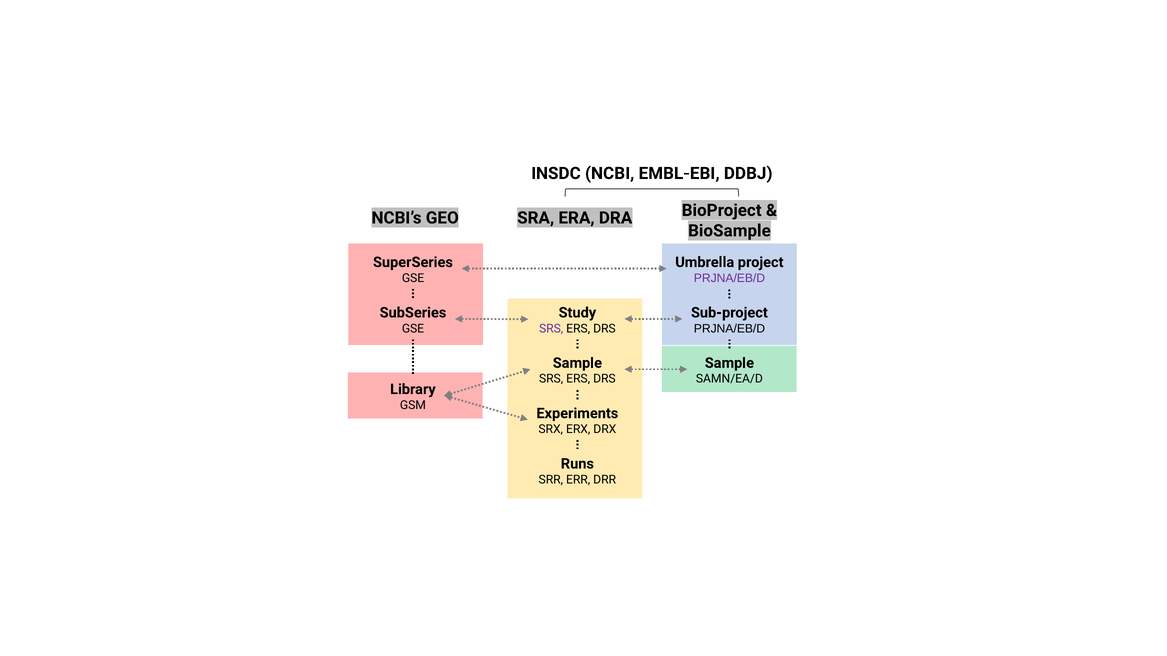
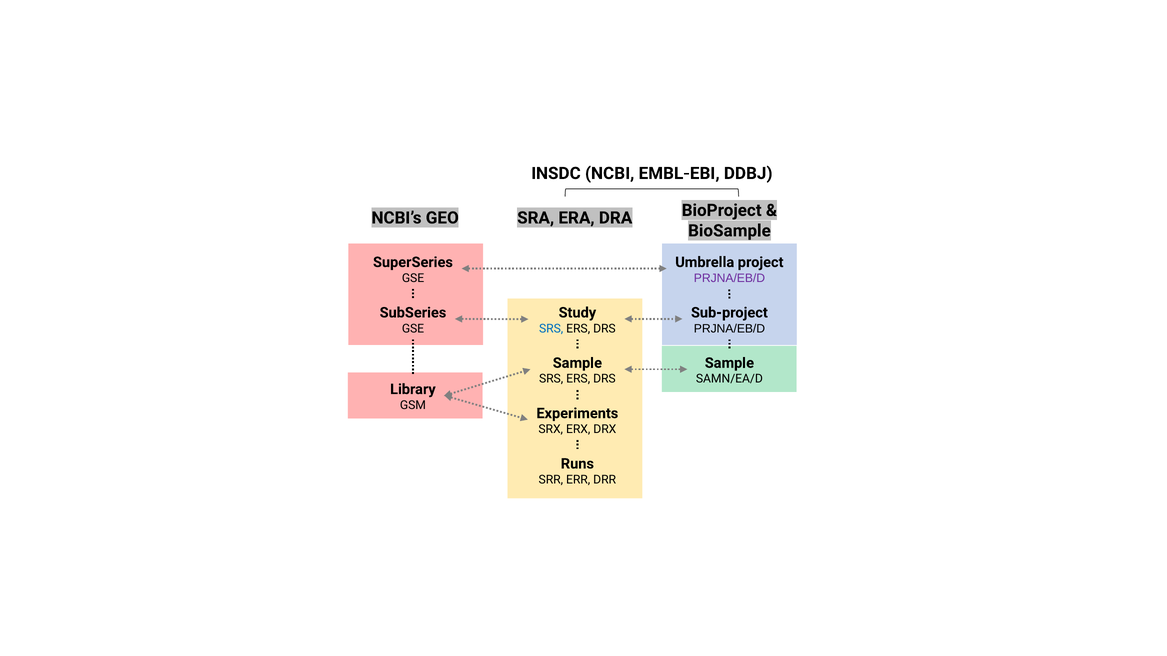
SRS at (551, 329) colour: purple -> blue
